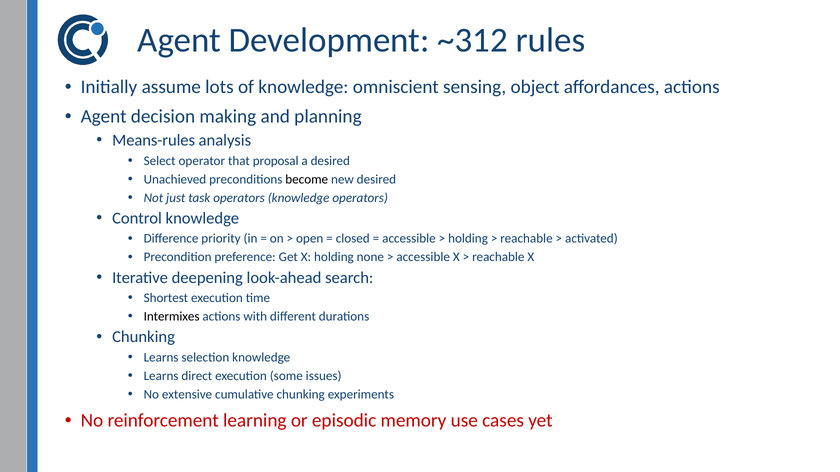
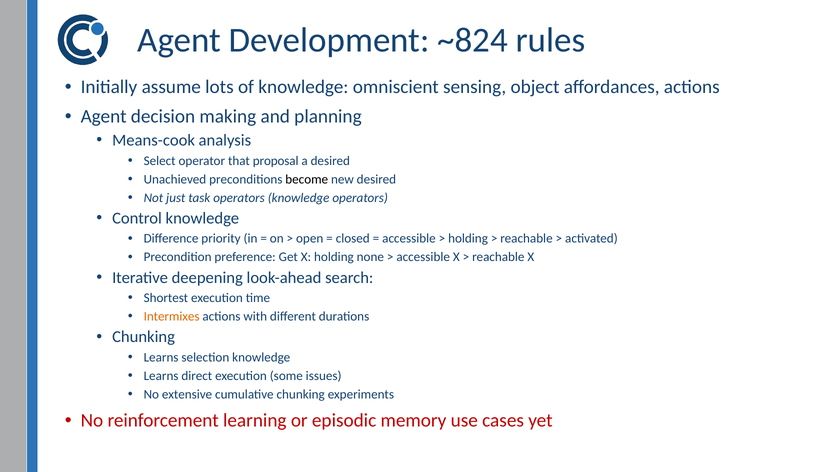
~312: ~312 -> ~824
Means-rules: Means-rules -> Means-cook
Intermixes colour: black -> orange
